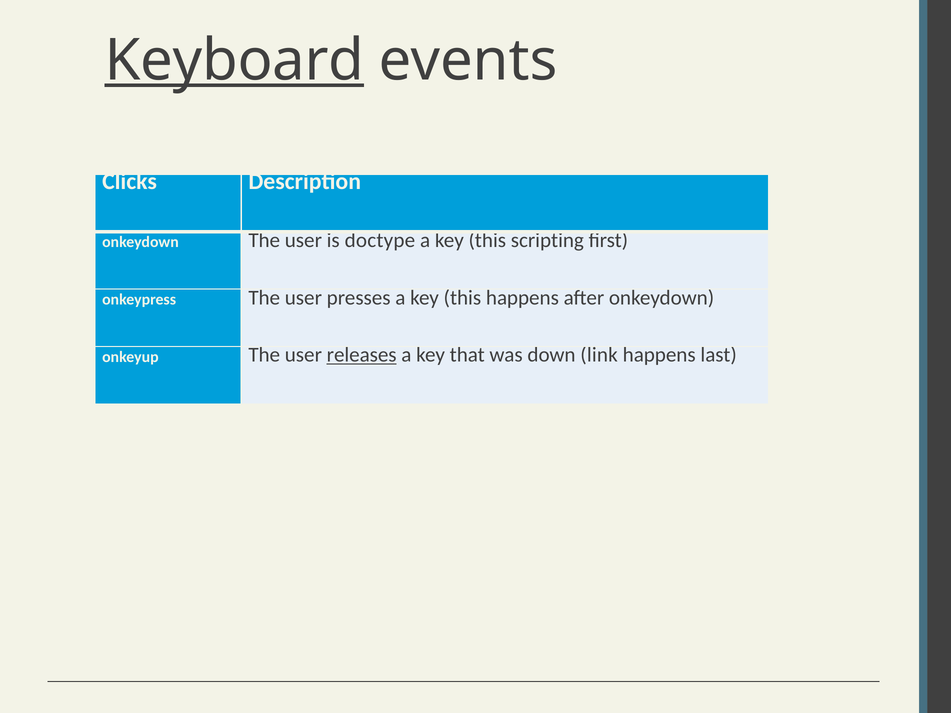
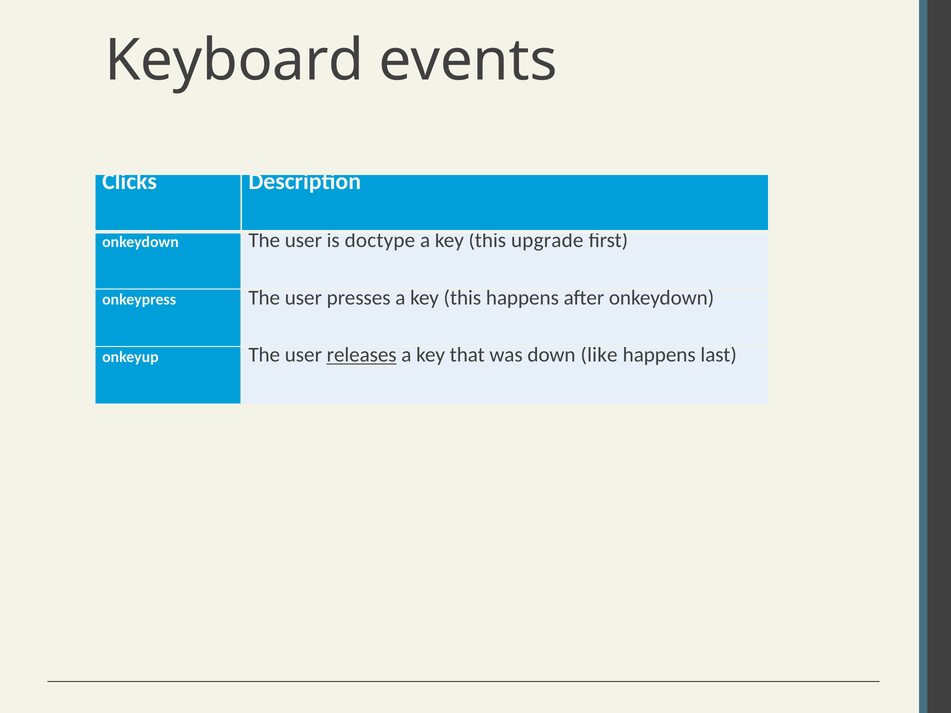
Keyboard underline: present -> none
scripting: scripting -> upgrade
link: link -> like
